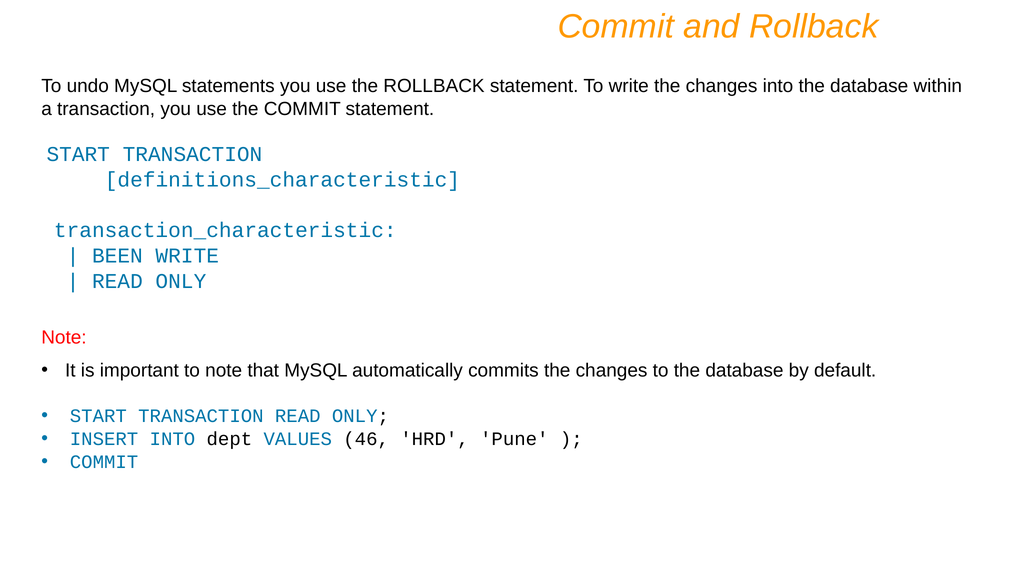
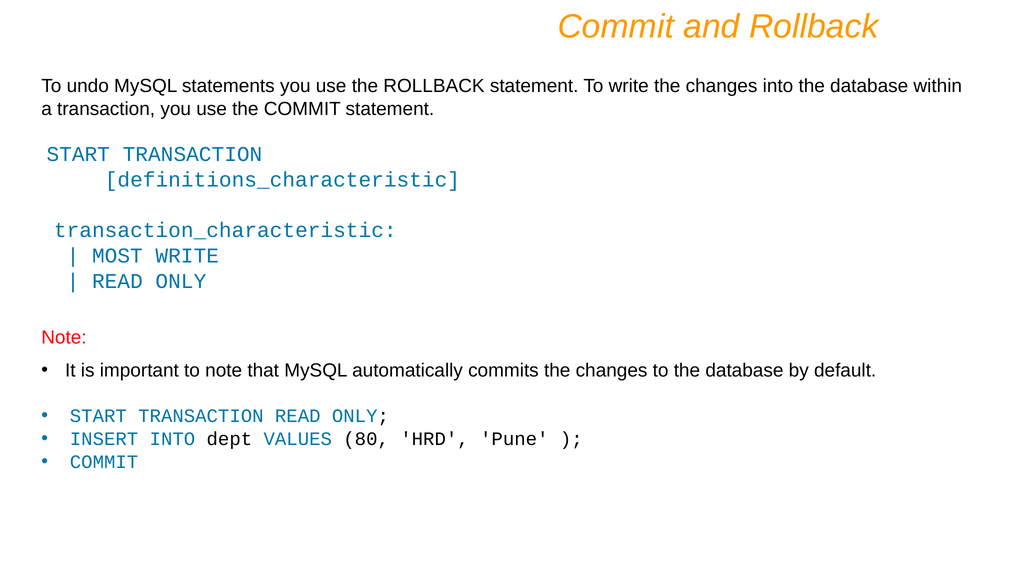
BEEN: BEEN -> MOST
46: 46 -> 80
